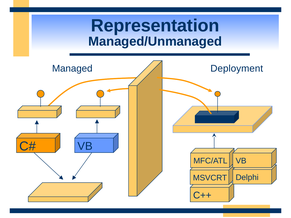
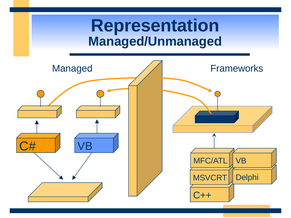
Deployment: Deployment -> Frameworks
